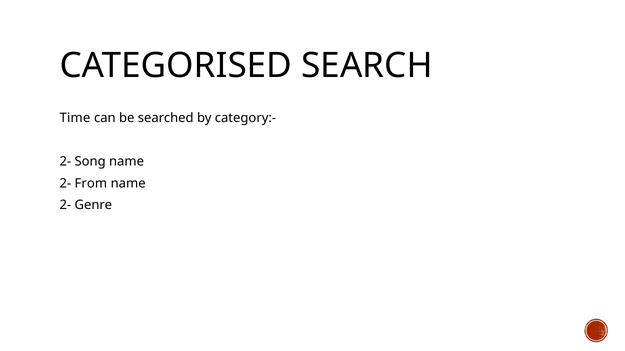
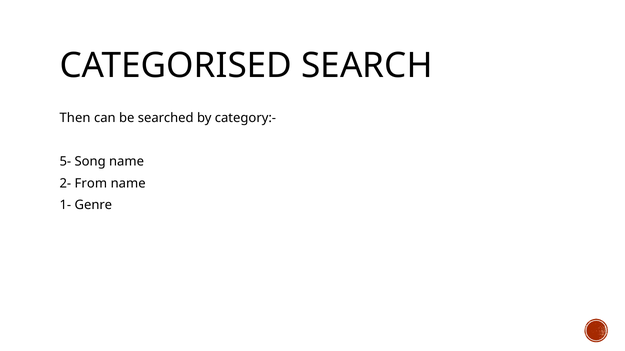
Time: Time -> Then
2- at (65, 162): 2- -> 5-
2- at (65, 206): 2- -> 1-
